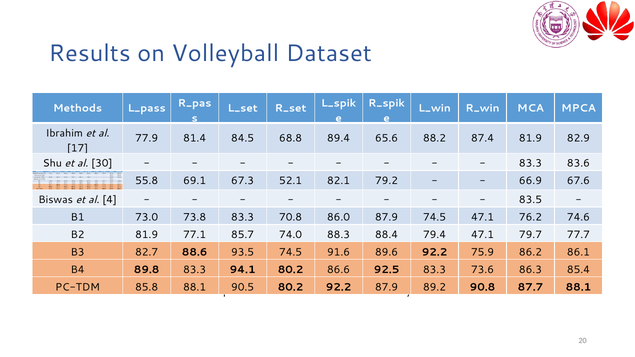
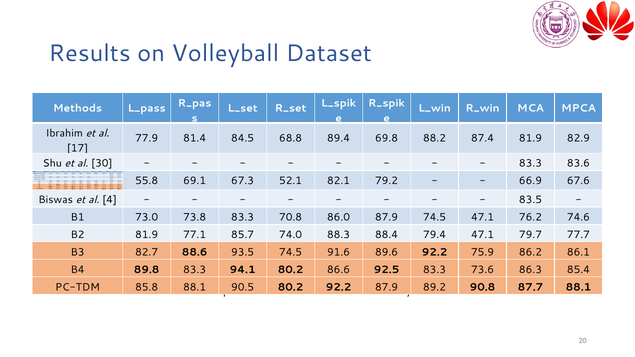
65.6: 65.6 -> 69.8
